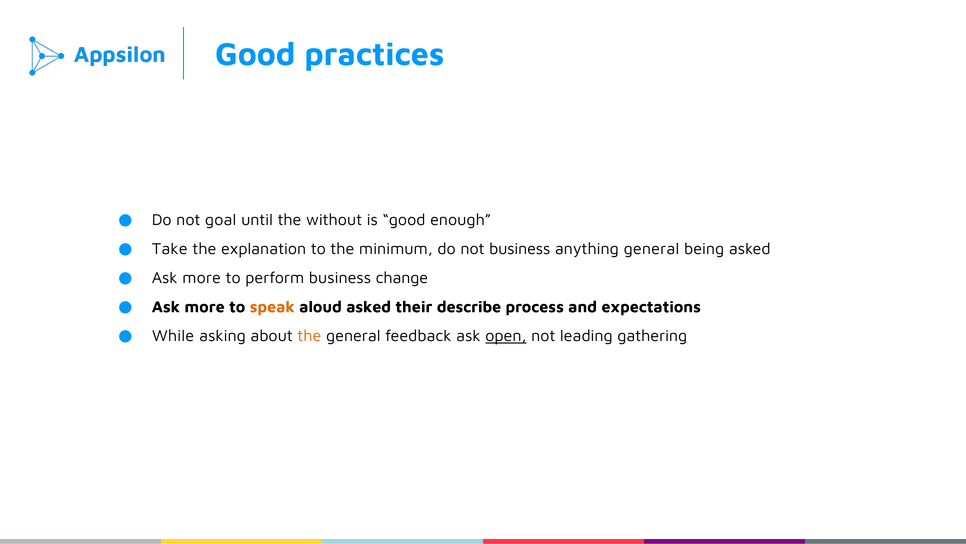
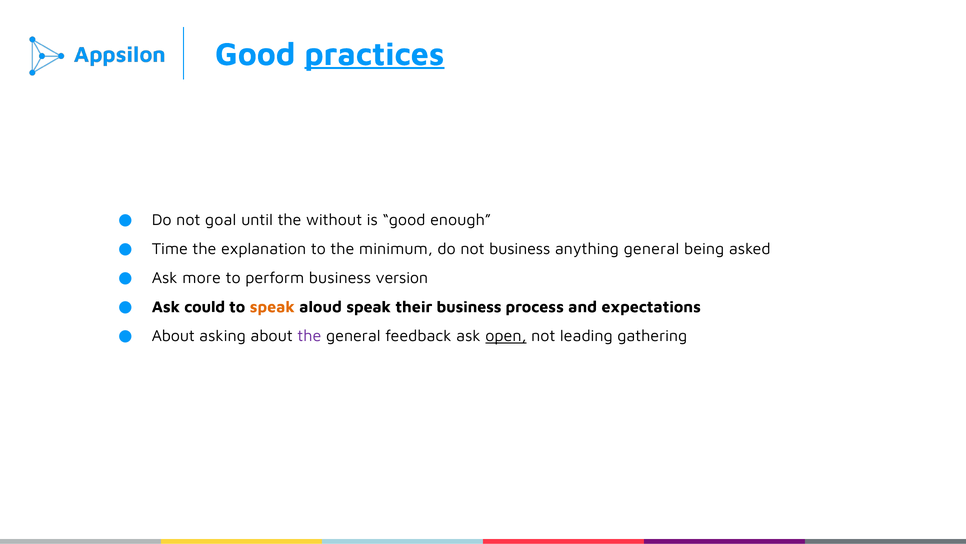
practices underline: none -> present
Take: Take -> Time
change: change -> version
more at (205, 307): more -> could
aloud asked: asked -> speak
their describe: describe -> business
While at (173, 336): While -> About
the at (309, 336) colour: orange -> purple
